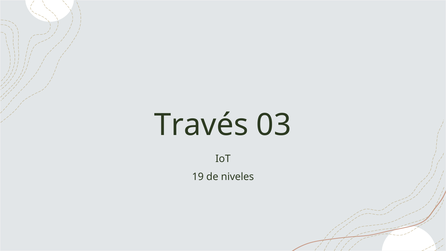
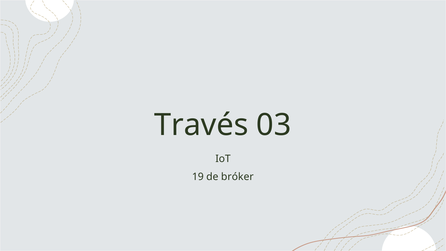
niveles: niveles -> bróker
